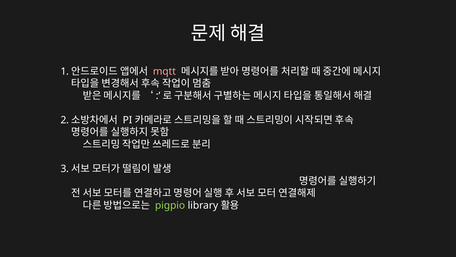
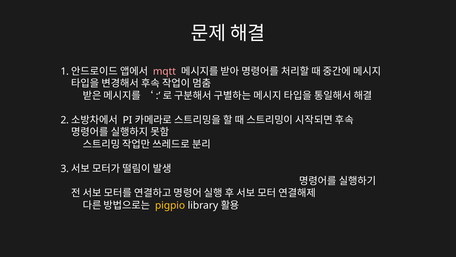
pigpio colour: light green -> yellow
